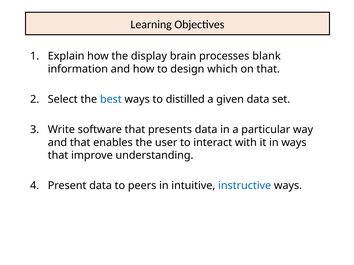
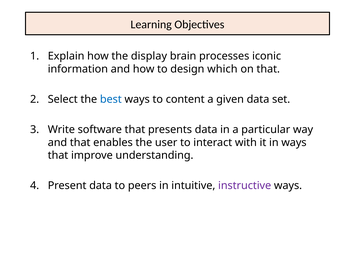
blank: blank -> iconic
distilled: distilled -> content
instructive colour: blue -> purple
